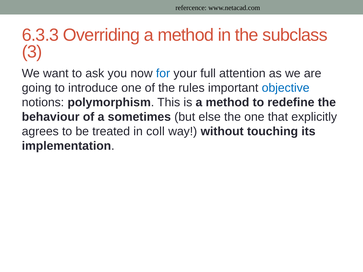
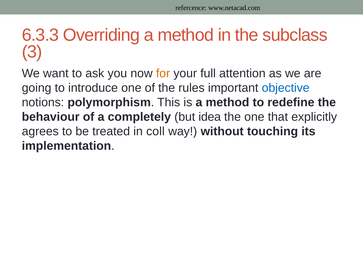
for colour: blue -> orange
sometimes: sometimes -> completely
else: else -> idea
